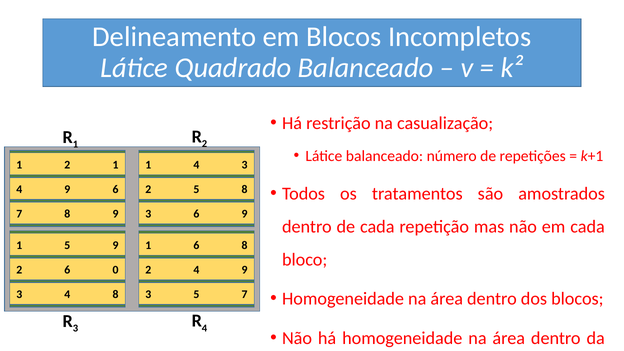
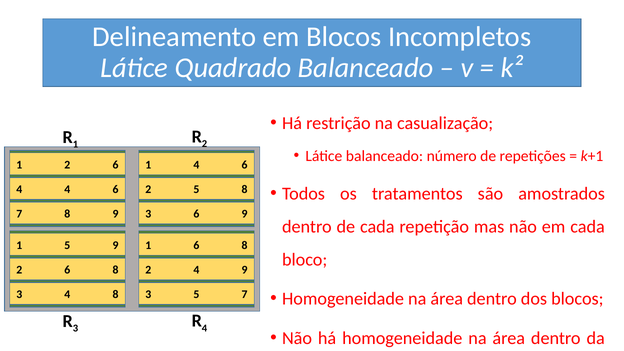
1 2 1: 1 -> 6
1 4 3: 3 -> 6
9 at (67, 189): 9 -> 4
2 6 0: 0 -> 8
